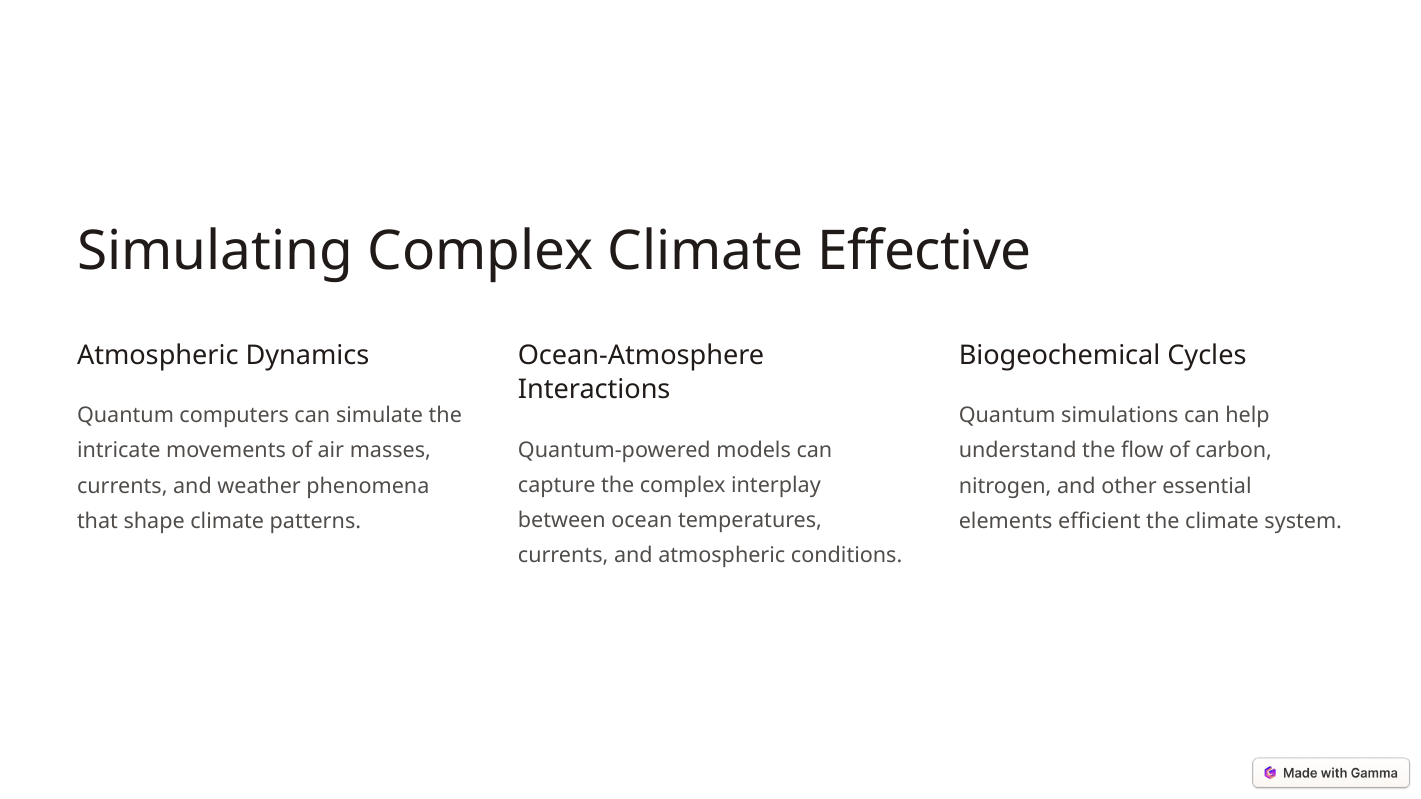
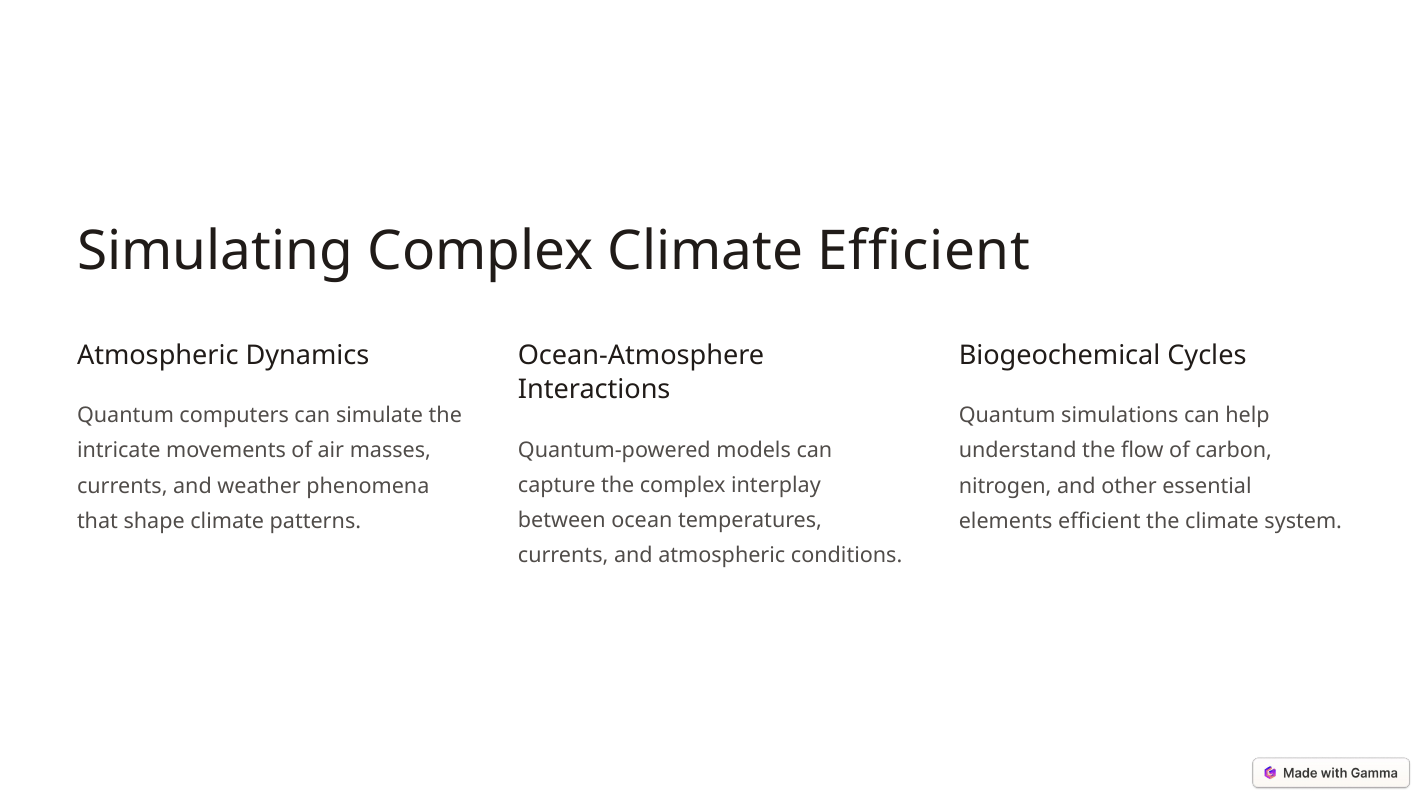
Climate Effective: Effective -> Efficient
